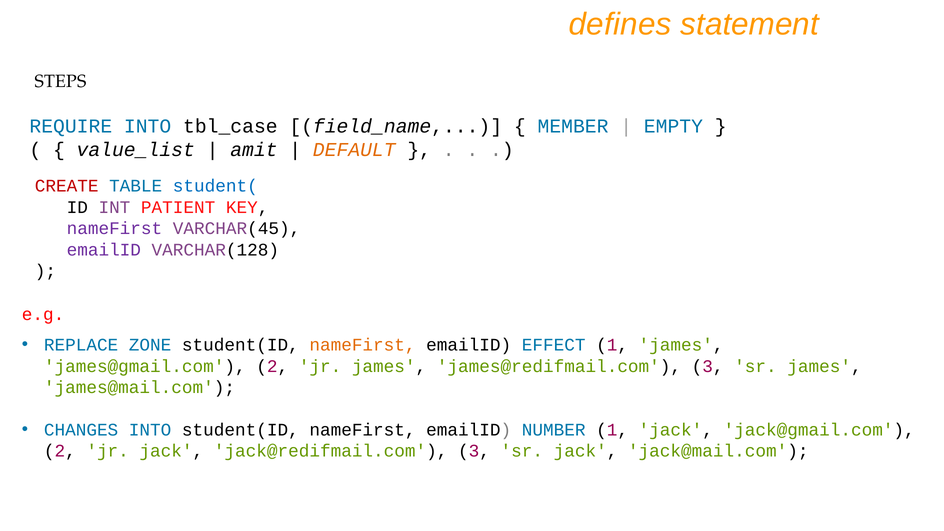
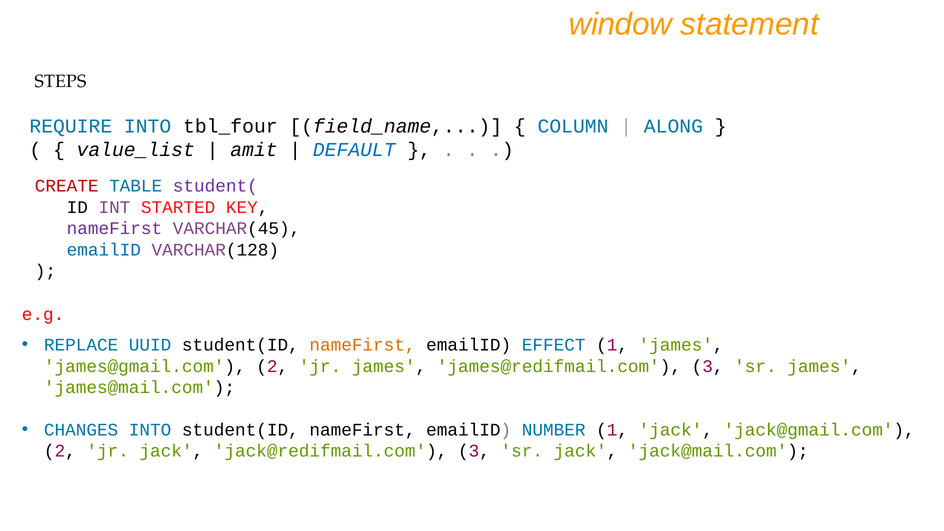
defines: defines -> window
tbl_case: tbl_case -> tbl_four
MEMBER: MEMBER -> COLUMN
EMPTY: EMPTY -> ALONG
DEFAULT colour: orange -> blue
student( colour: blue -> purple
PATIENT: PATIENT -> STARTED
emailID at (104, 250) colour: purple -> blue
ZONE: ZONE -> UUID
